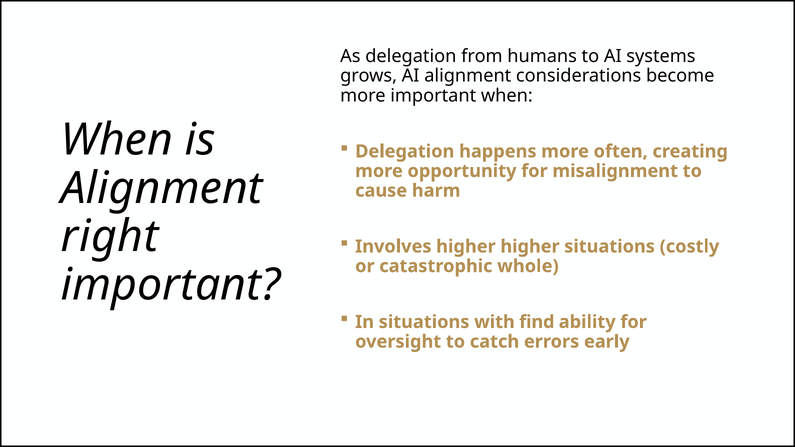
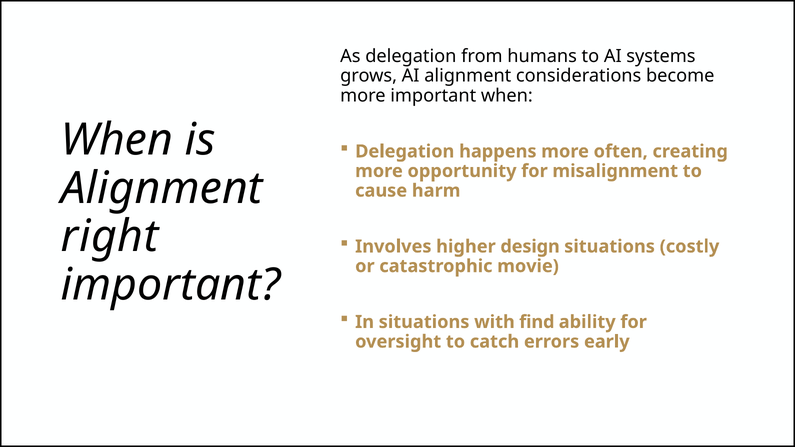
higher higher: higher -> design
whole: whole -> movie
